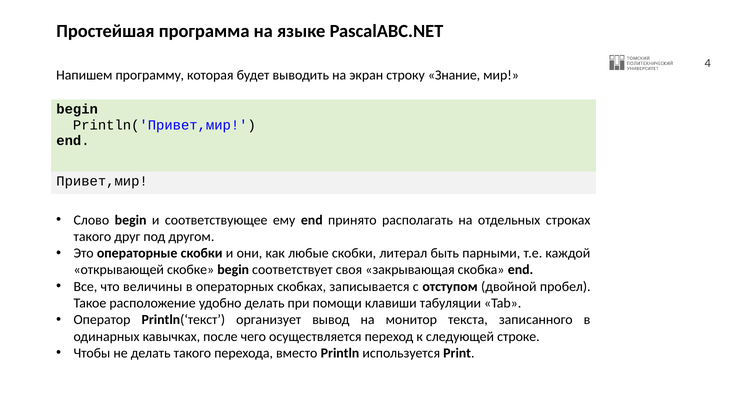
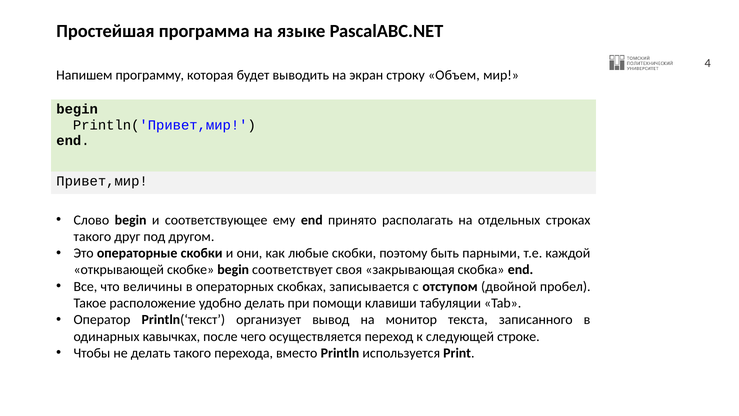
Знание: Знание -> Объем
литерал: литерал -> поэтому
